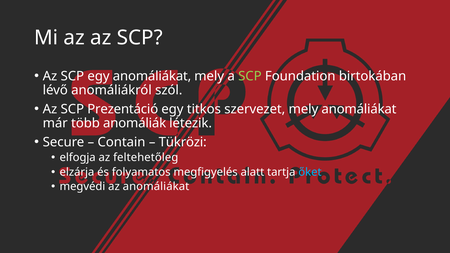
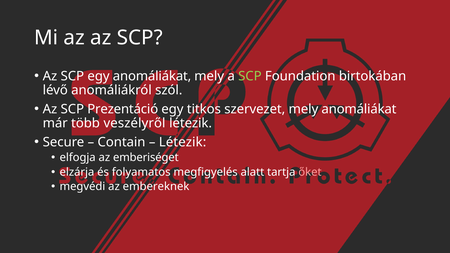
anomáliák: anomáliák -> veszélyről
Tükrözi at (183, 142): Tükrözi -> Létezik
feltehetőleg: feltehetőleg -> emberiséget
őket colour: light blue -> pink
az anomáliákat: anomáliákat -> embereknek
